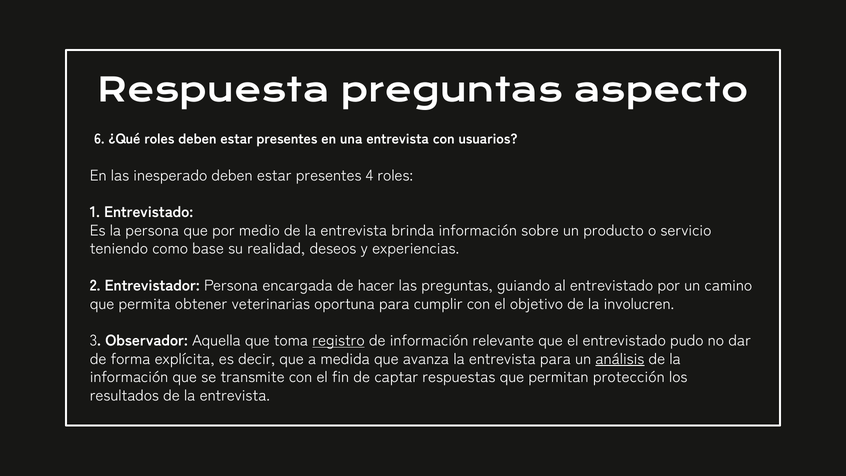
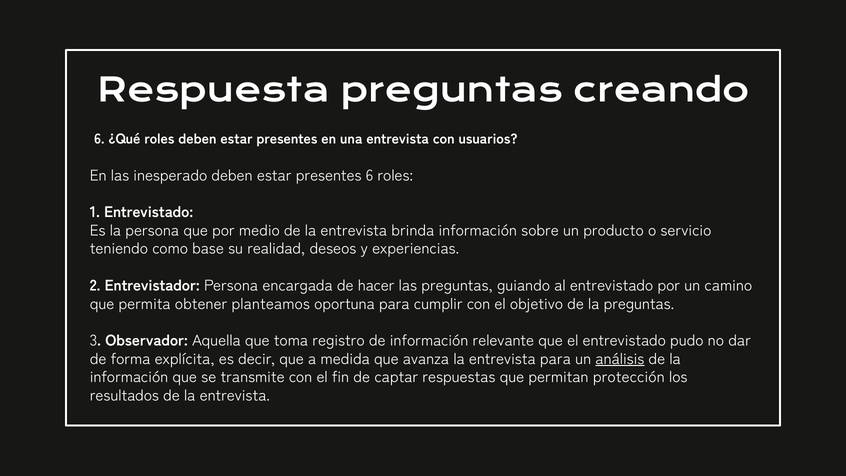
aspecto: aspecto -> creando
presentes 4: 4 -> 6
veterinarias: veterinarias -> planteamos
la involucren: involucren -> preguntas
registro underline: present -> none
